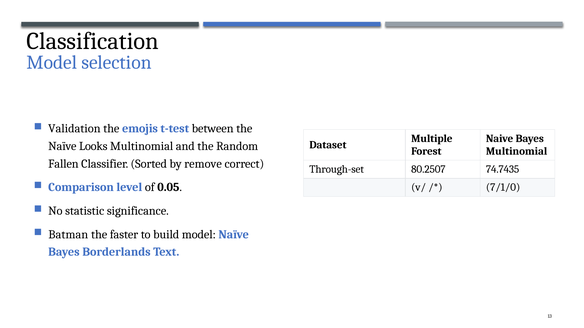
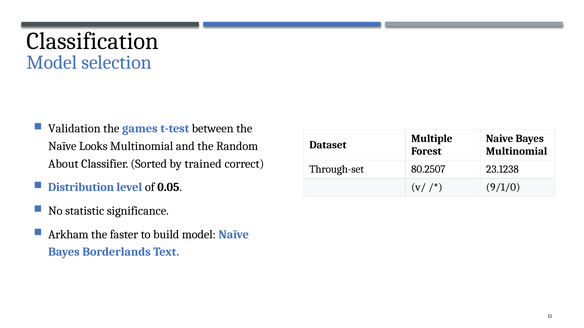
emojis: emojis -> games
Fallen: Fallen -> About
remove: remove -> trained
74.7435: 74.7435 -> 23.1238
Comparison: Comparison -> Distribution
7/1/0: 7/1/0 -> 9/1/0
Batman: Batman -> Arkham
